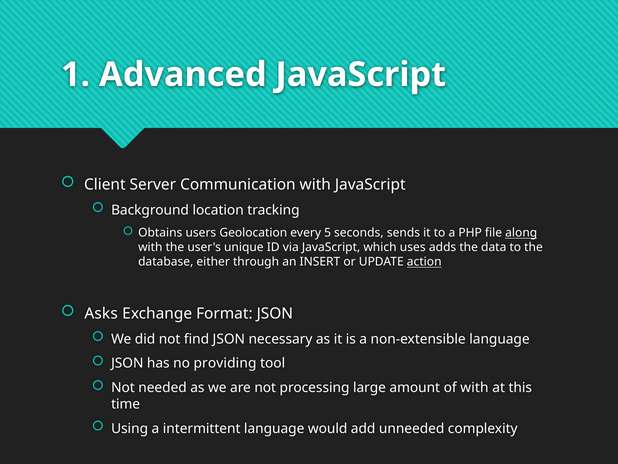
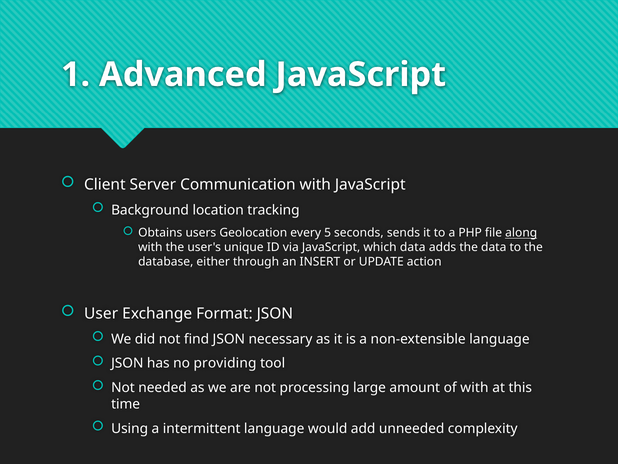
which uses: uses -> data
action underline: present -> none
Asks: Asks -> User
